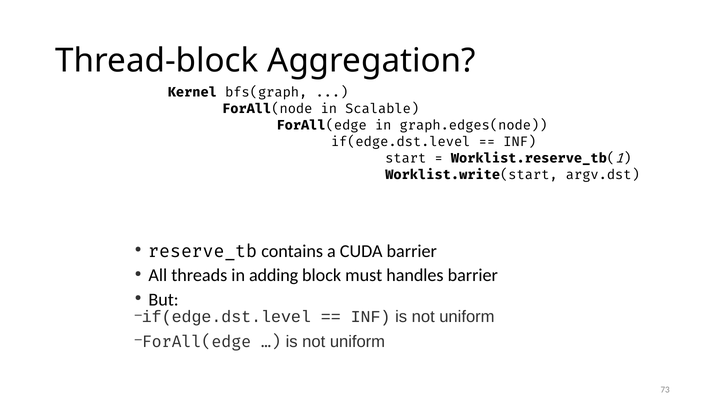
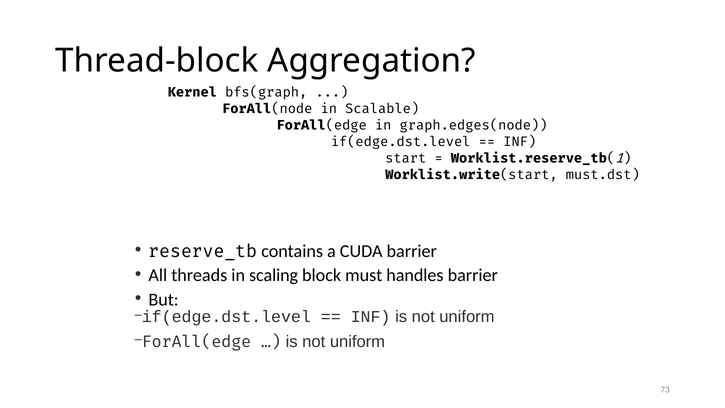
argv.dst: argv.dst -> must.dst
adding: adding -> scaling
